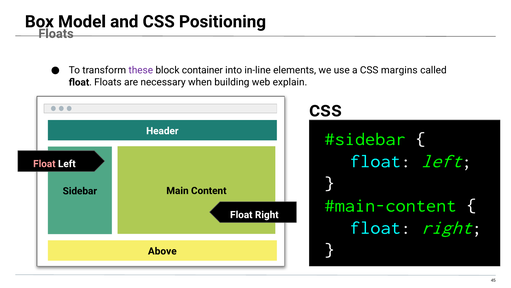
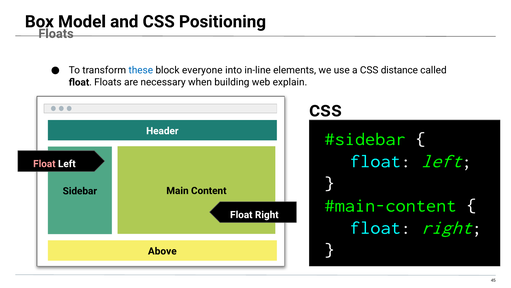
these colour: purple -> blue
container: container -> everyone
margins: margins -> distance
